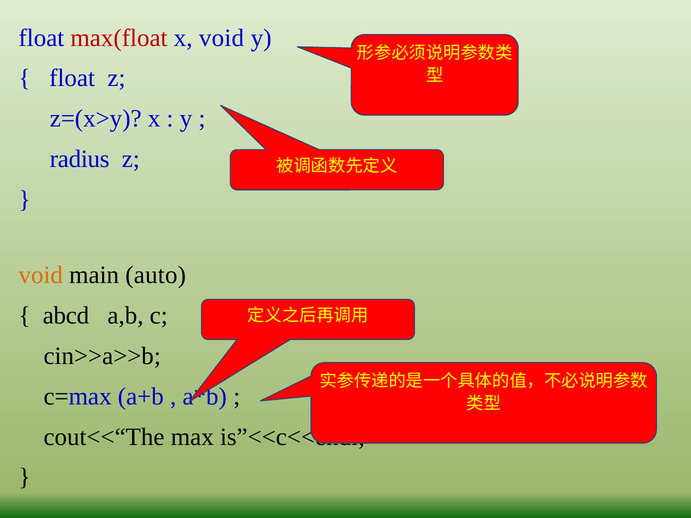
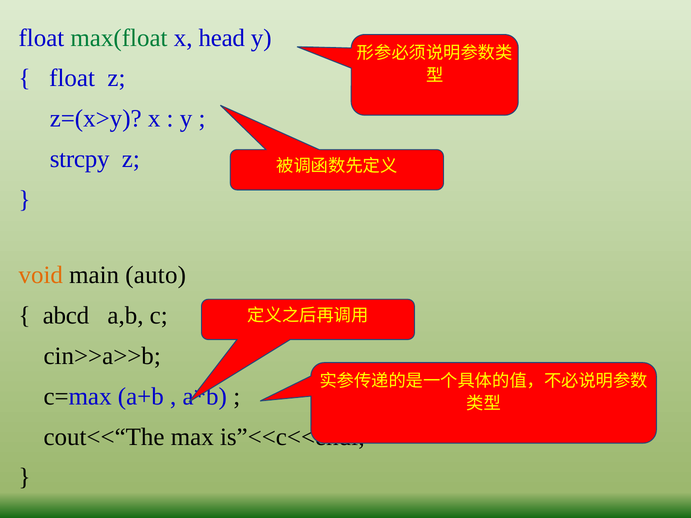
max(float colour: red -> green
x void: void -> head
radius: radius -> strcpy
